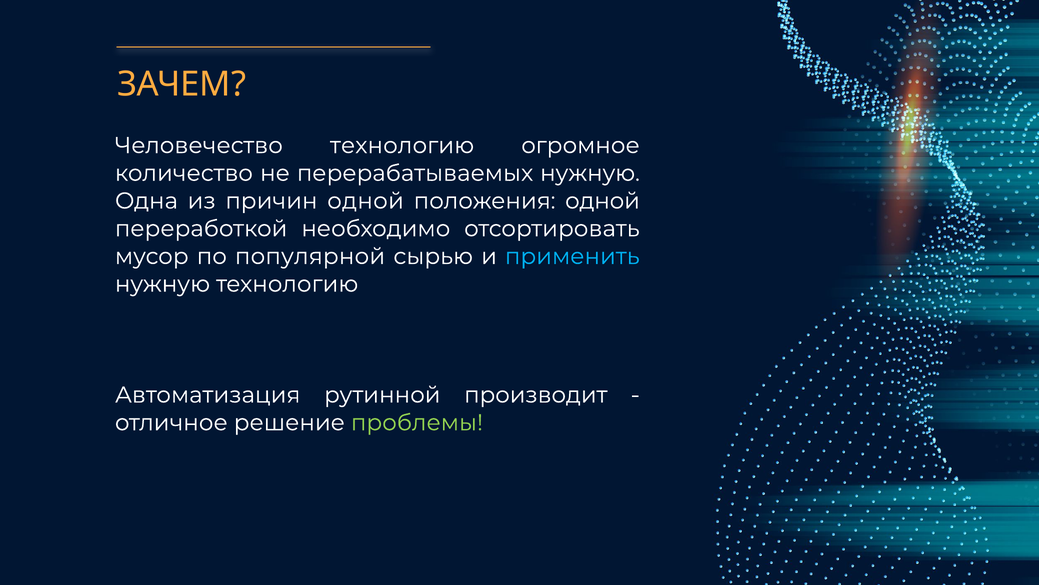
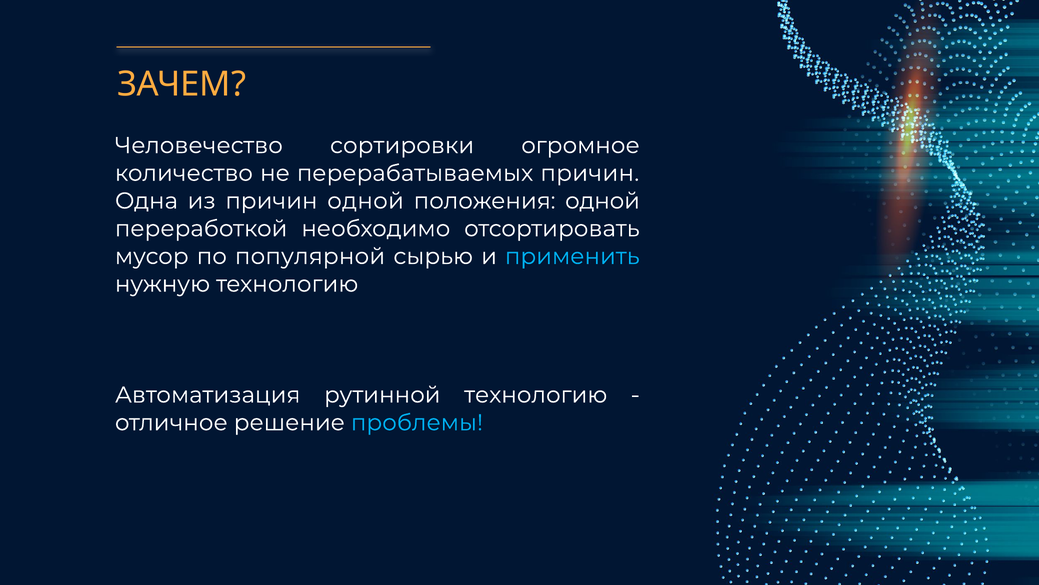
Человечество технологию: технологию -> сортировки
перерабатываемых нужную: нужную -> причин
рутинной производит: производит -> технологию
проблемы colour: light green -> light blue
